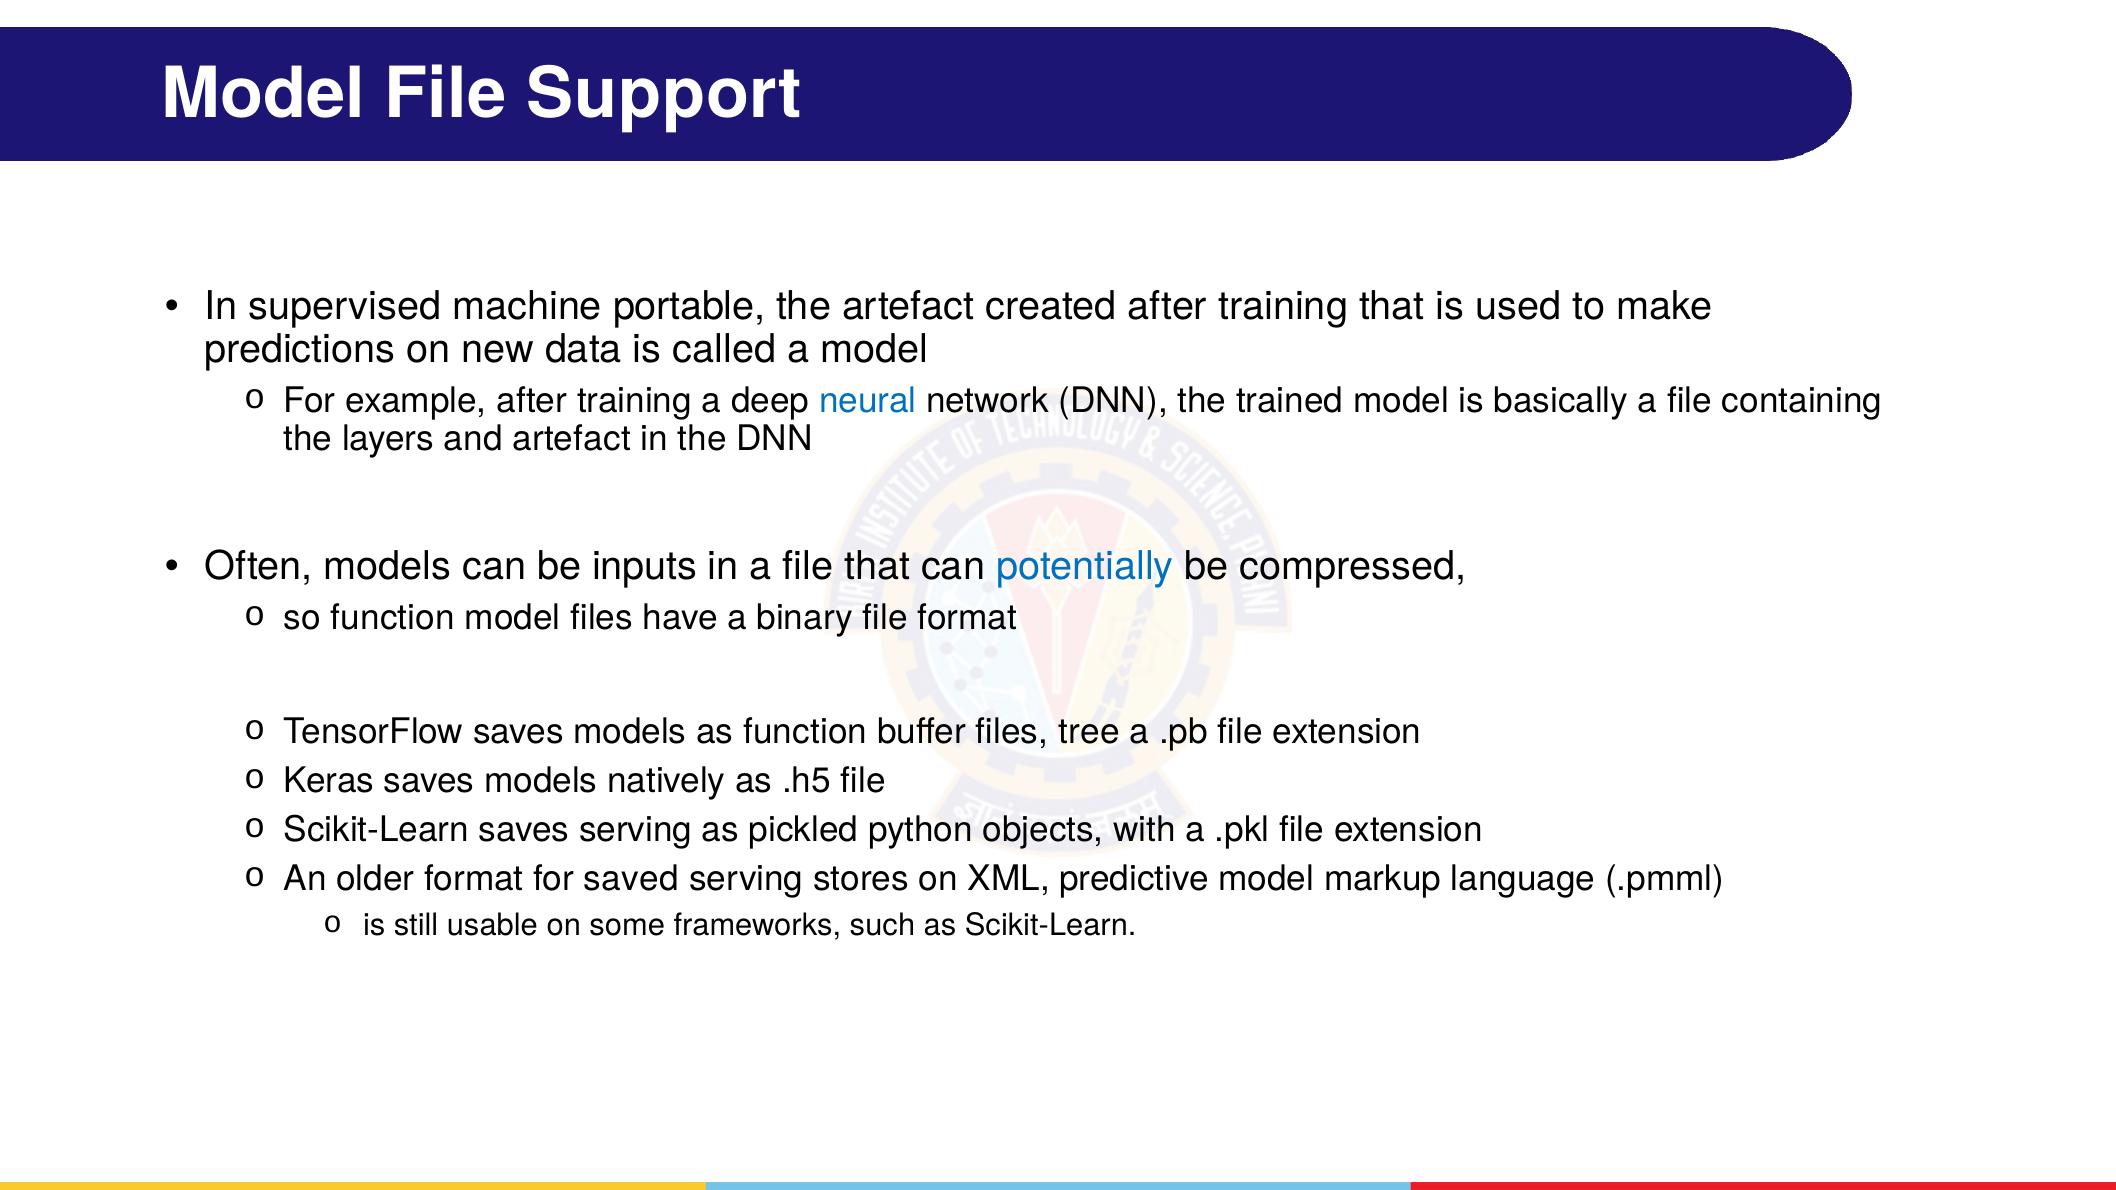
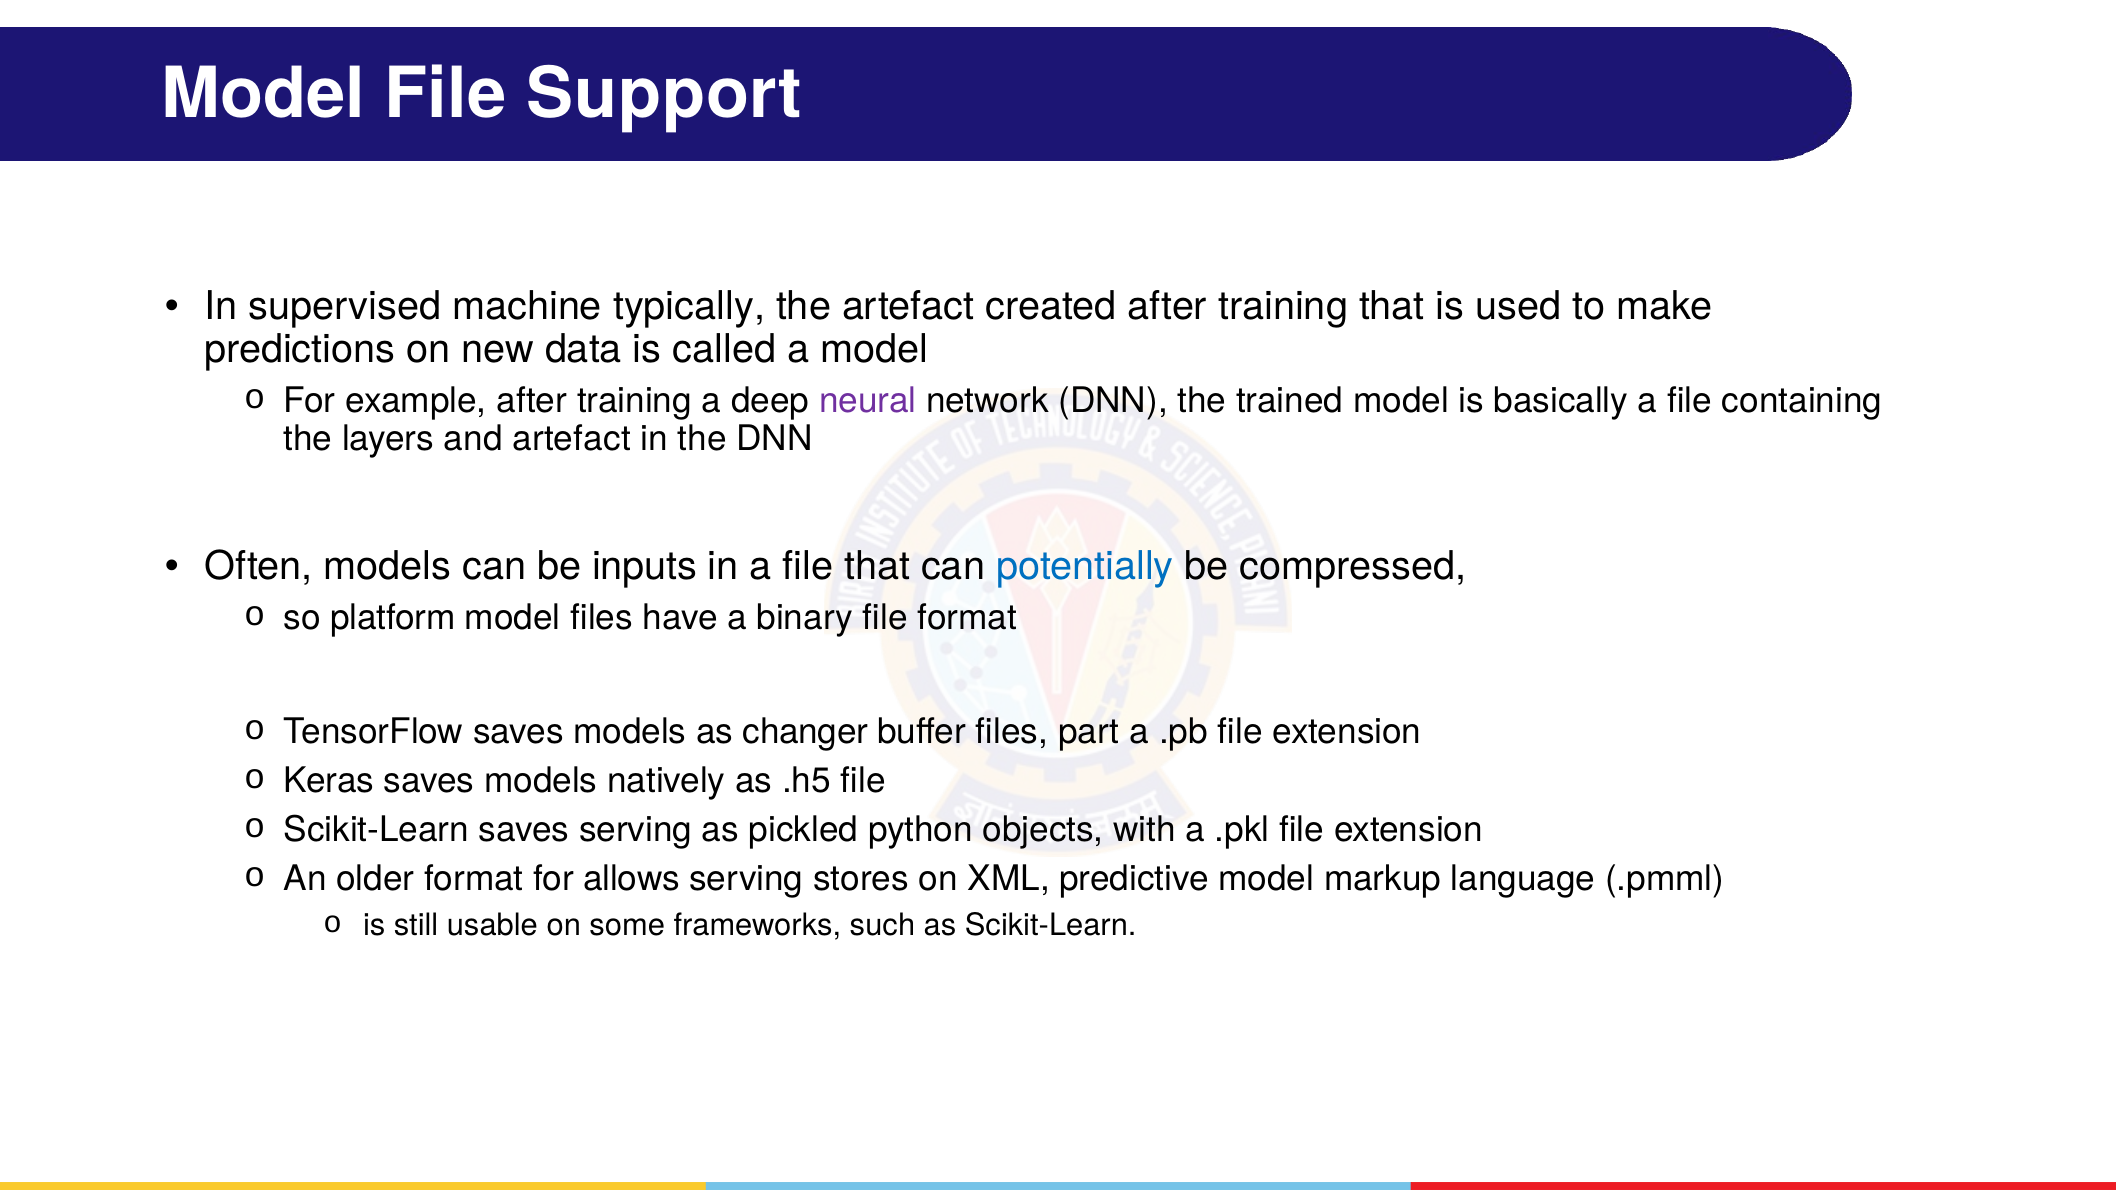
portable: portable -> typically
neural colour: blue -> purple
so function: function -> platform
as function: function -> changer
tree: tree -> part
saved: saved -> allows
